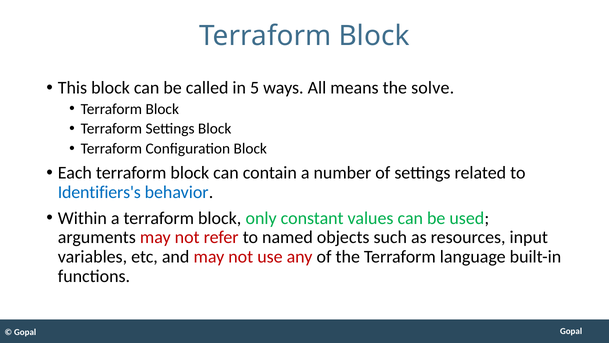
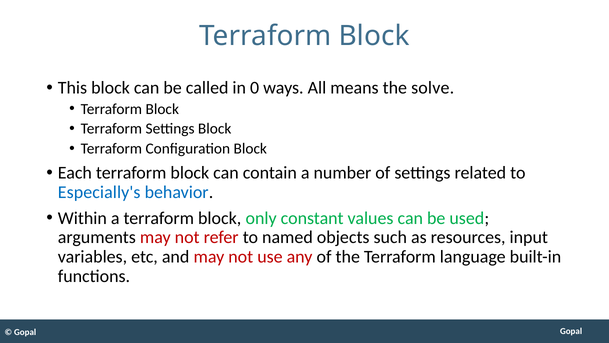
5: 5 -> 0
Identifiers's: Identifiers's -> Especially's
